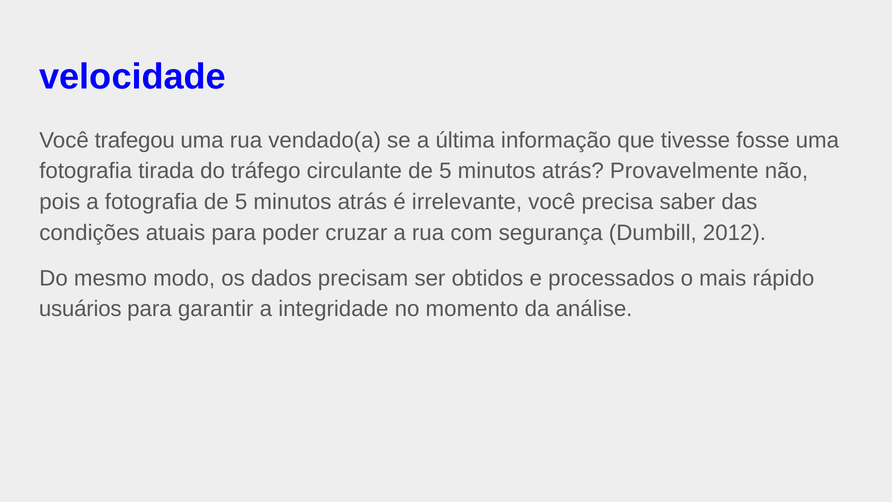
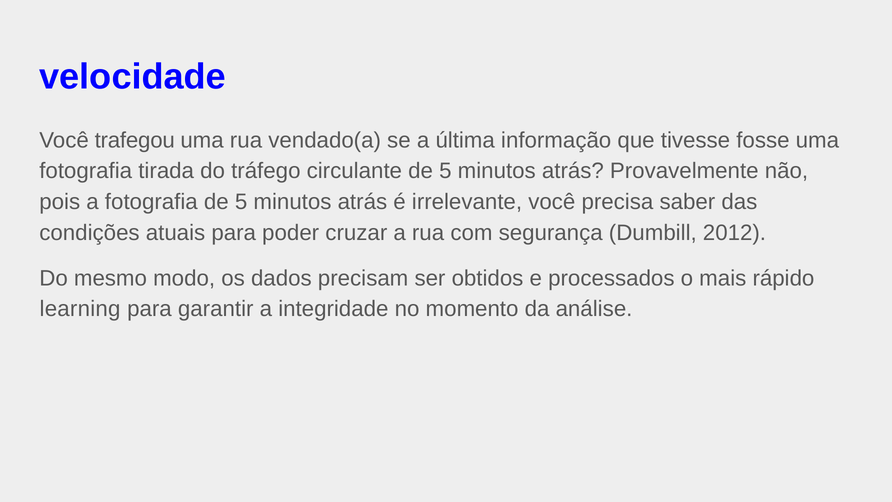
usuários: usuários -> learning
